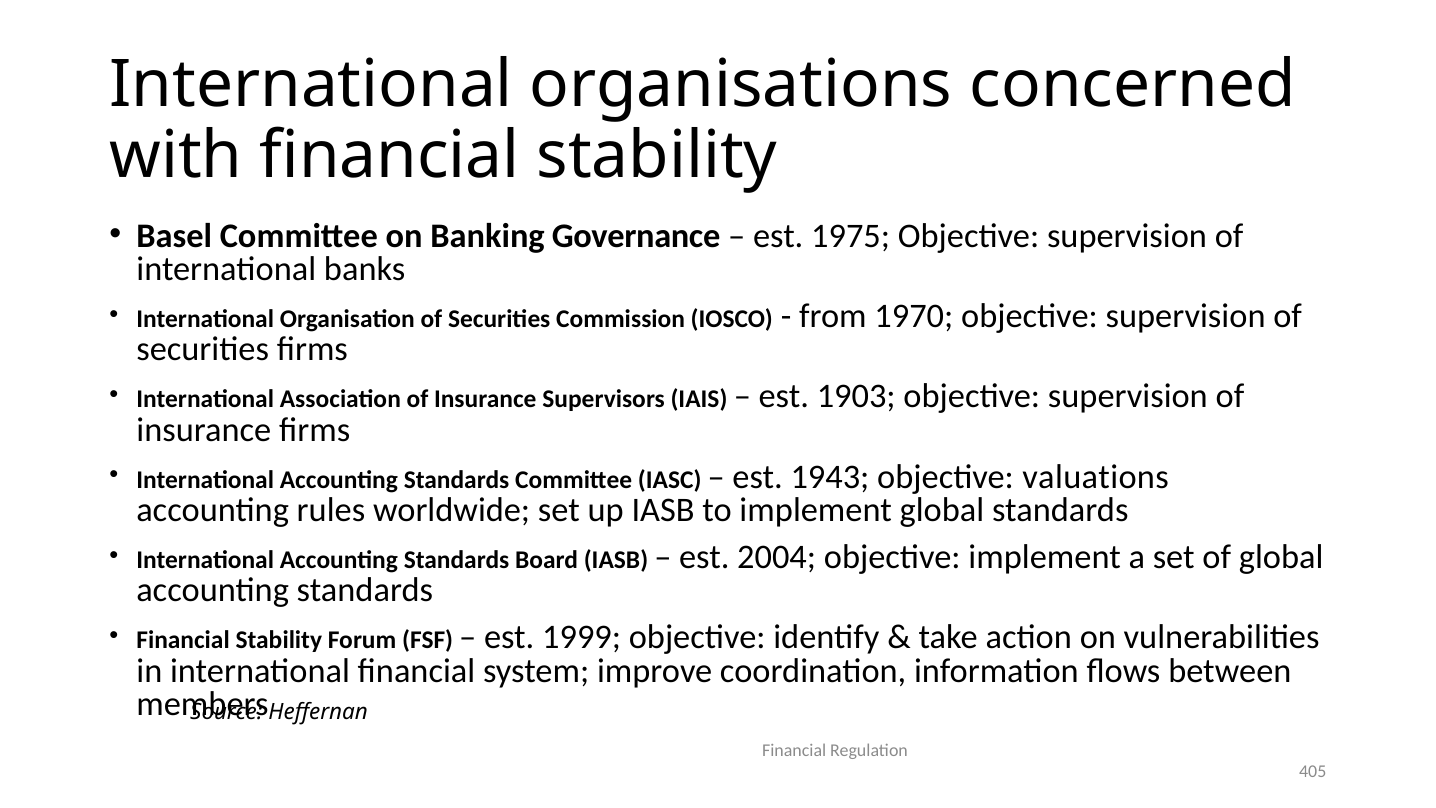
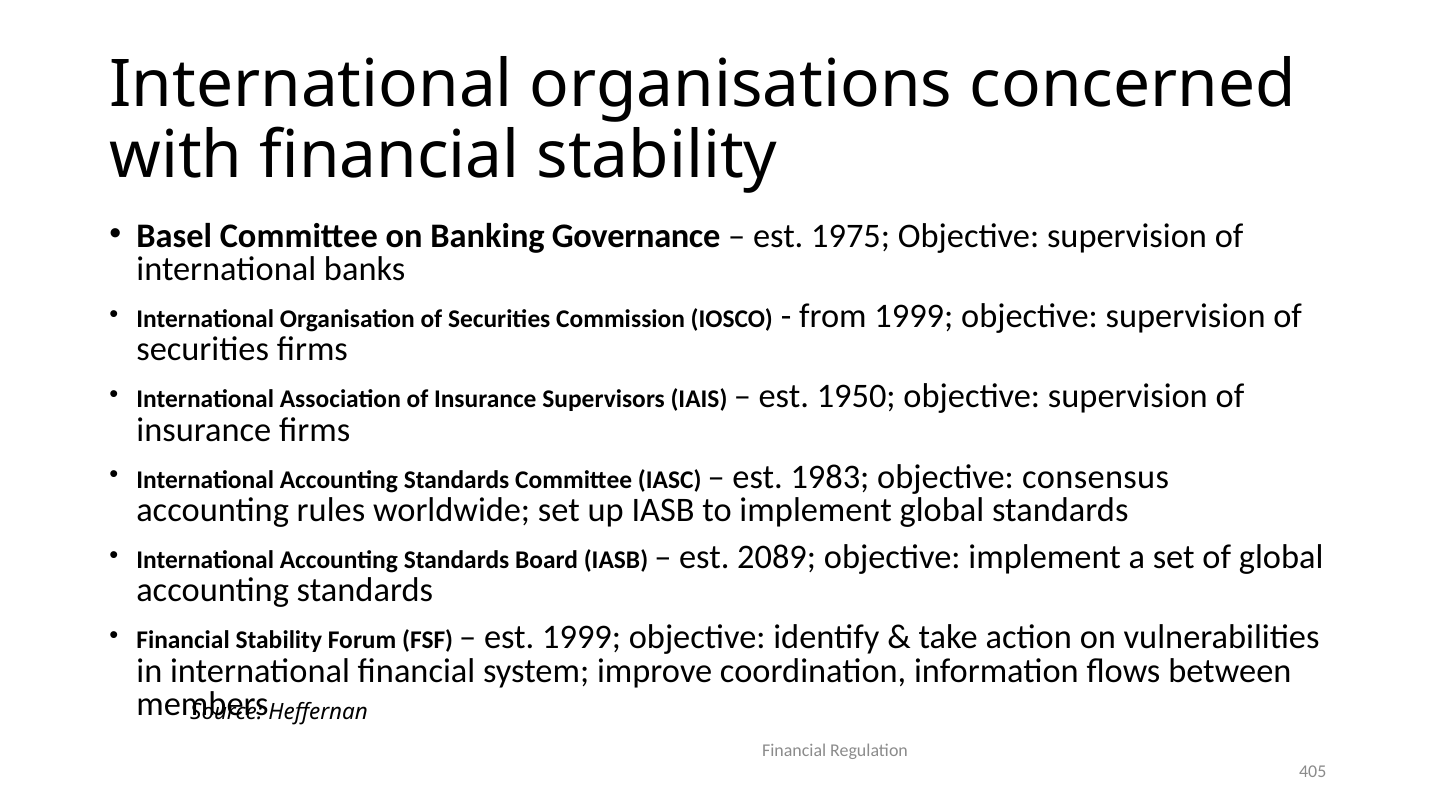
from 1970: 1970 -> 1999
1903: 1903 -> 1950
1943: 1943 -> 1983
valuations: valuations -> consensus
2004: 2004 -> 2089
